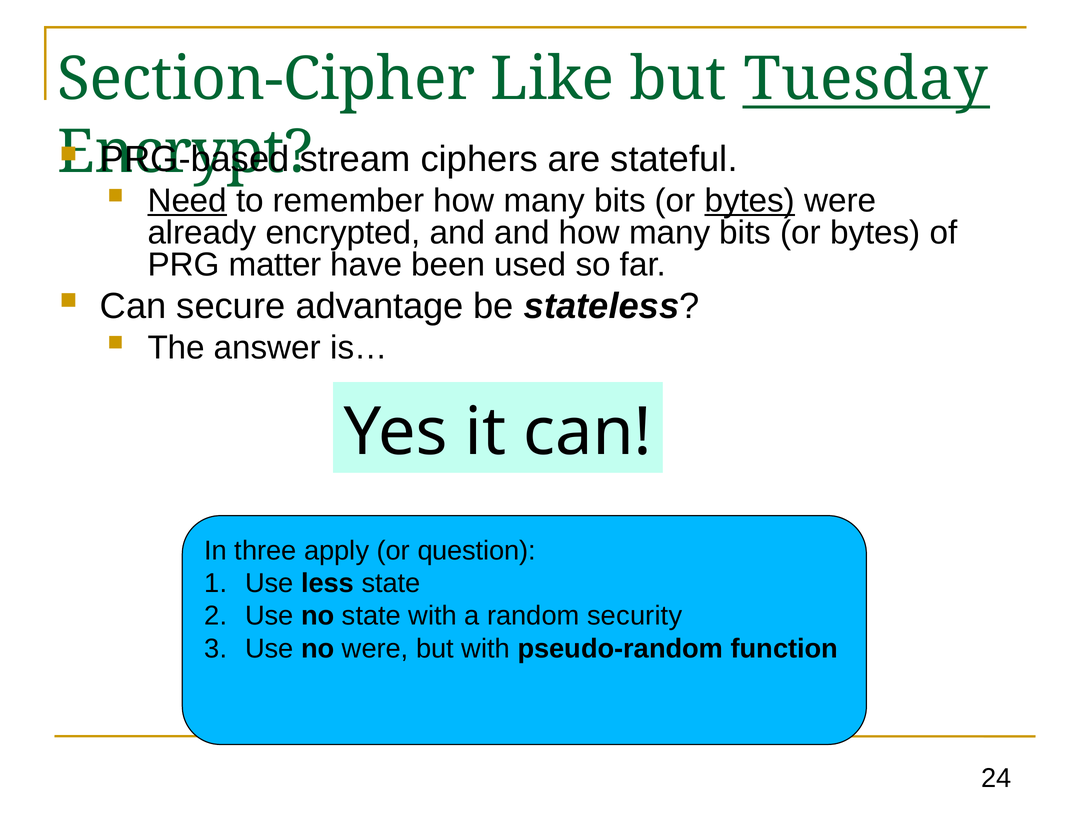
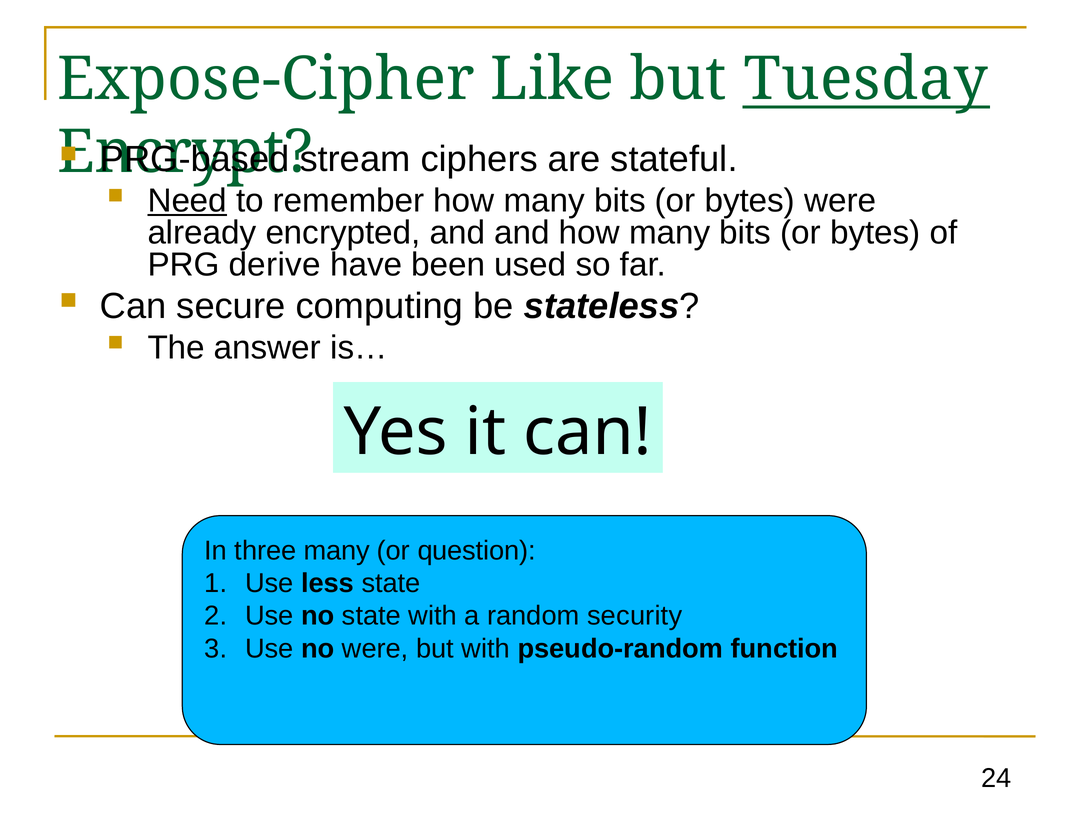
Section-Cipher: Section-Cipher -> Expose-Cipher
bytes at (750, 201) underline: present -> none
matter: matter -> derive
advantage: advantage -> computing
three apply: apply -> many
